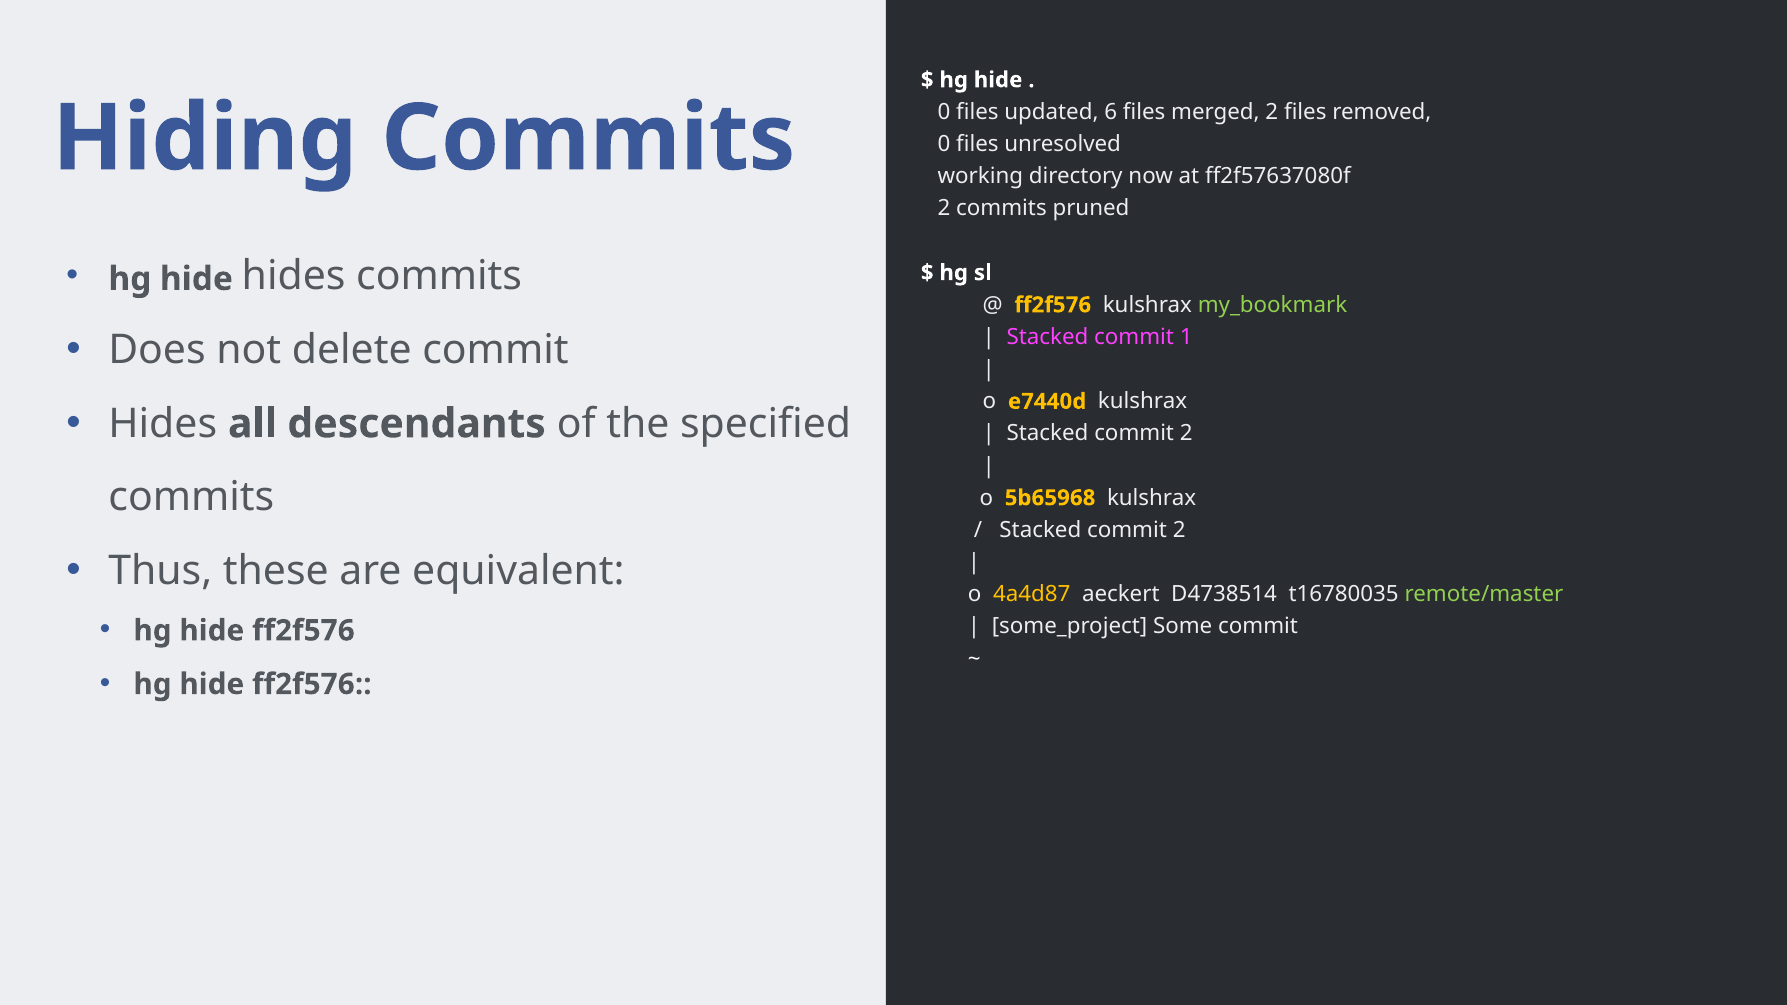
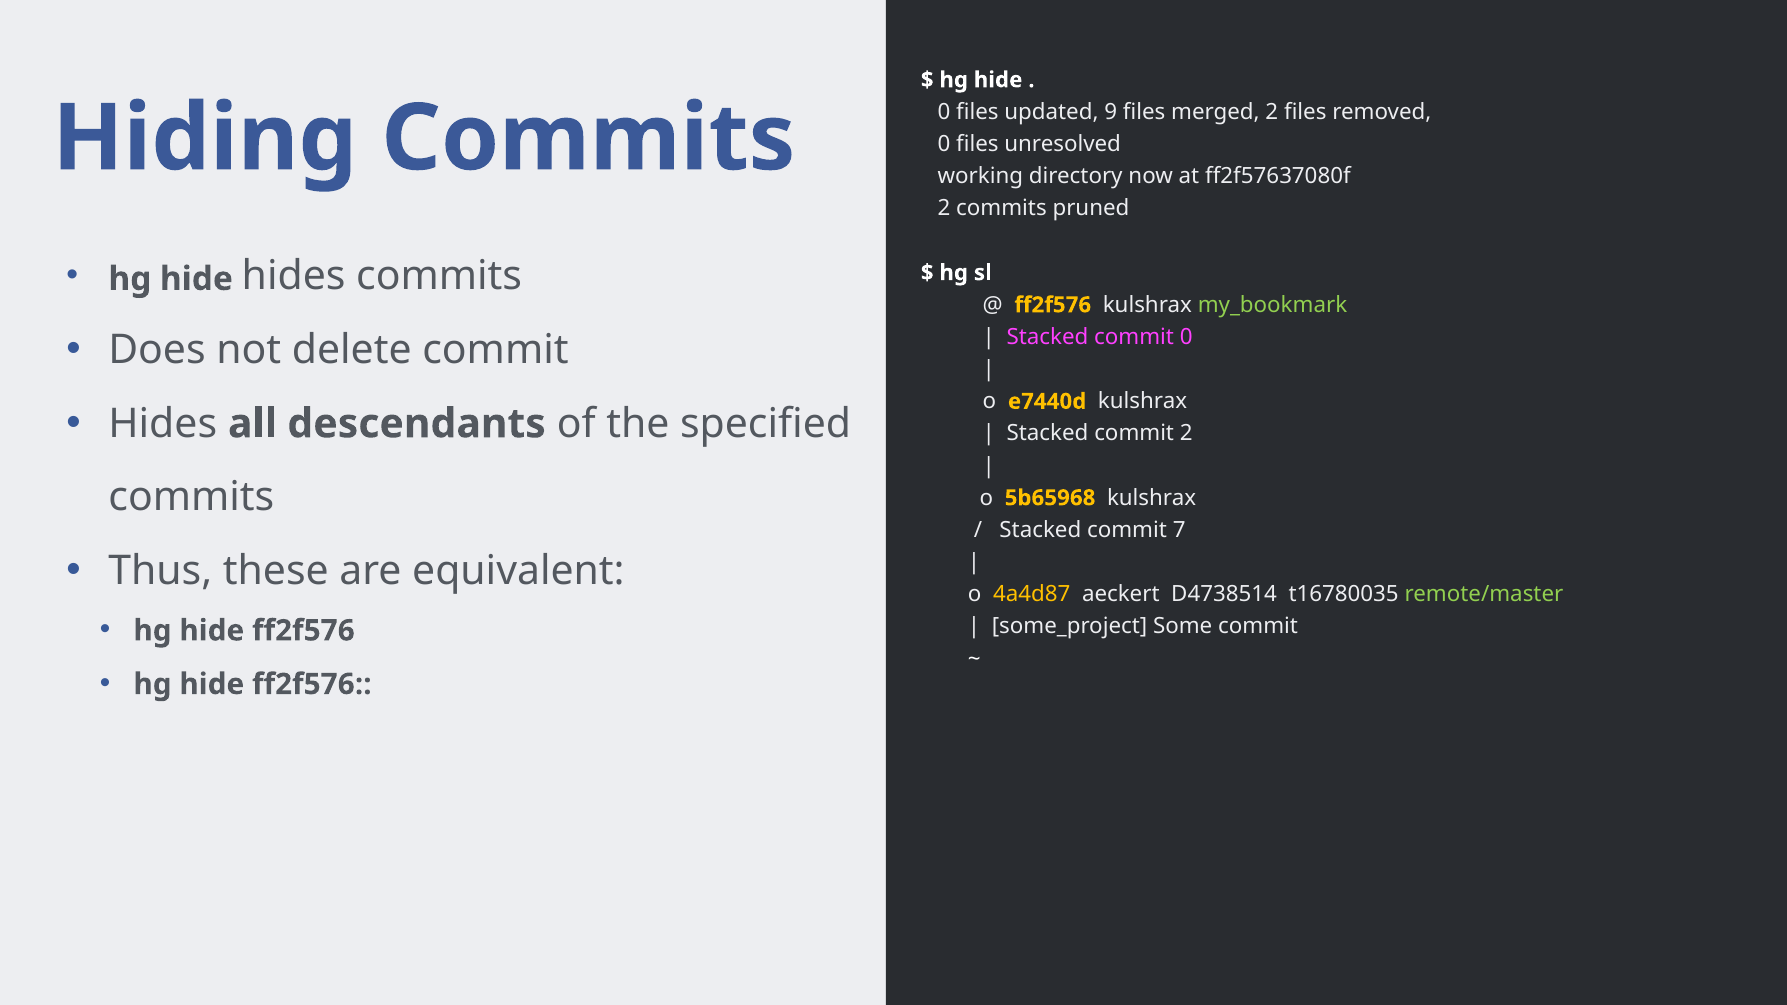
6: 6 -> 9
commit 1: 1 -> 0
2 at (1179, 530): 2 -> 7
